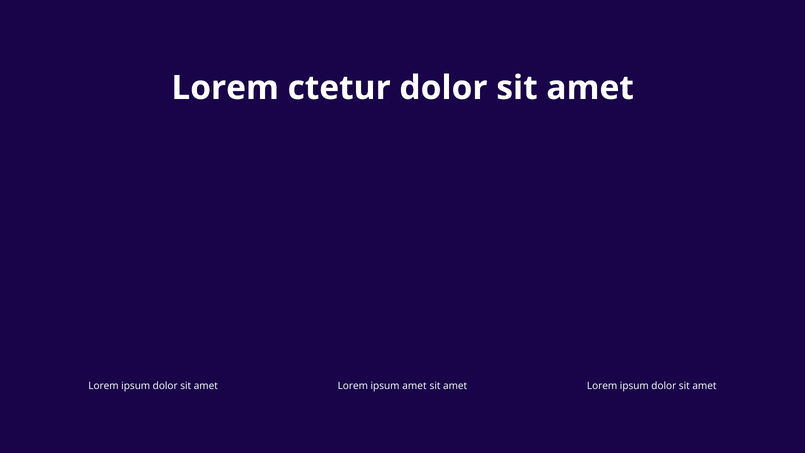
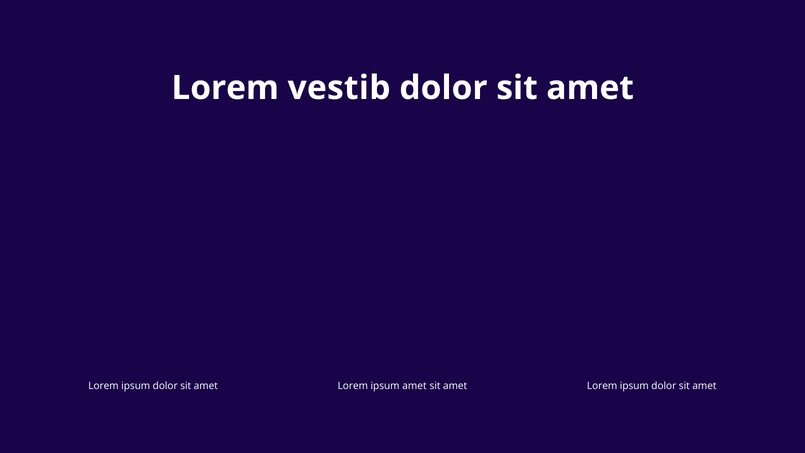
ctetur: ctetur -> vestib
